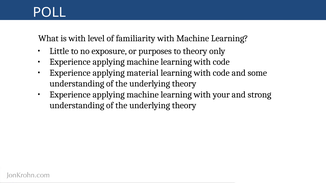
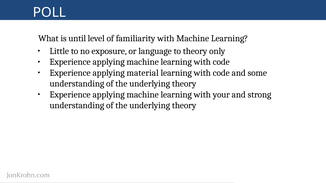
is with: with -> until
purposes: purposes -> language
